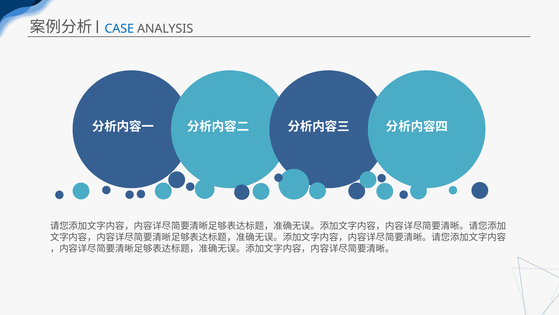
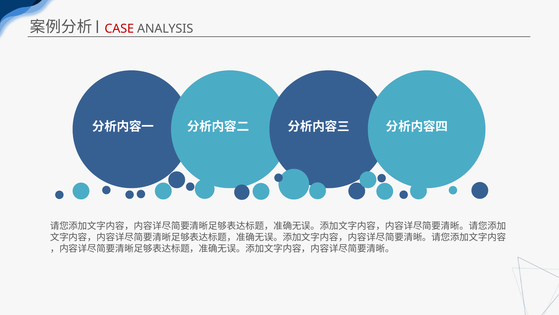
CASE colour: blue -> red
